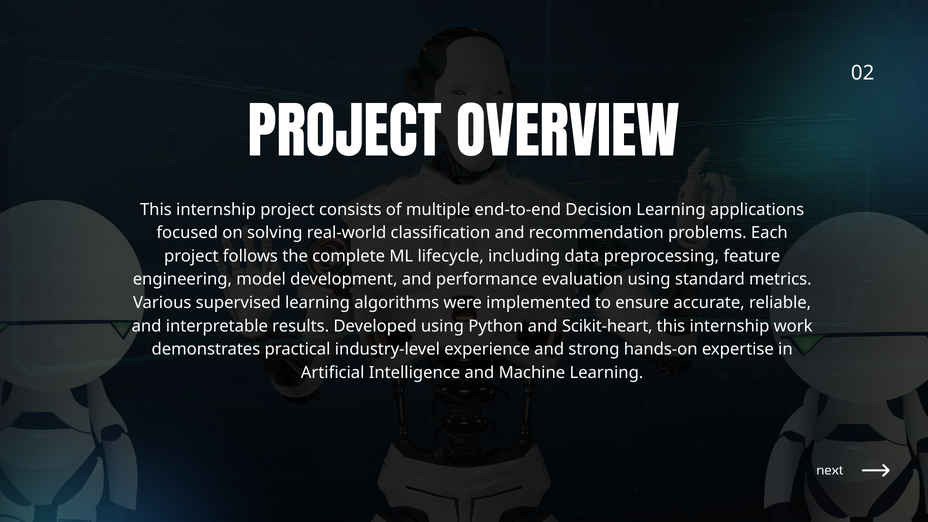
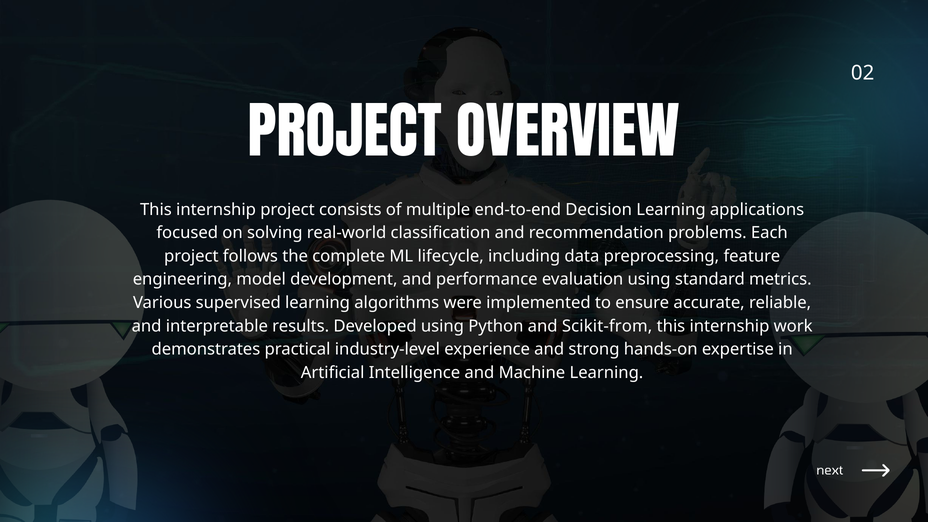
Scikit-heart: Scikit-heart -> Scikit-from
